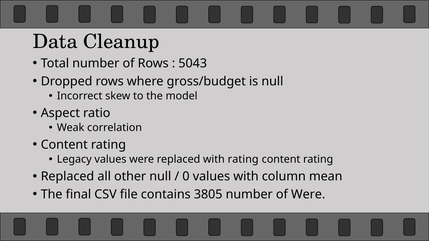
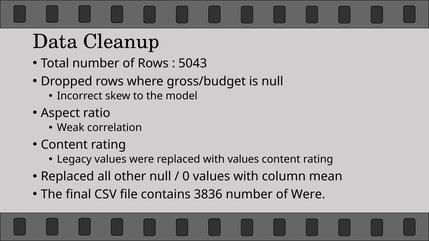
with rating: rating -> values
3805: 3805 -> 3836
